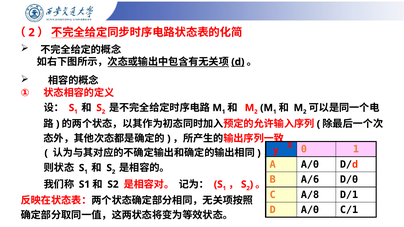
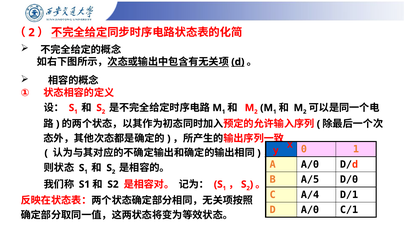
A/6: A/6 -> A/5
A/8: A/8 -> A/4
